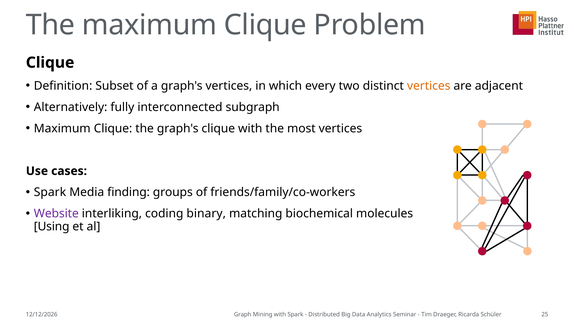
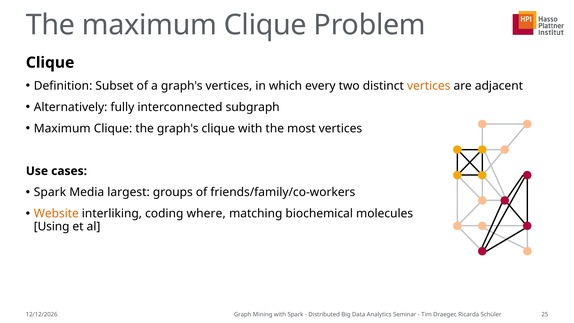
finding: finding -> largest
Website colour: purple -> orange
binary: binary -> where
